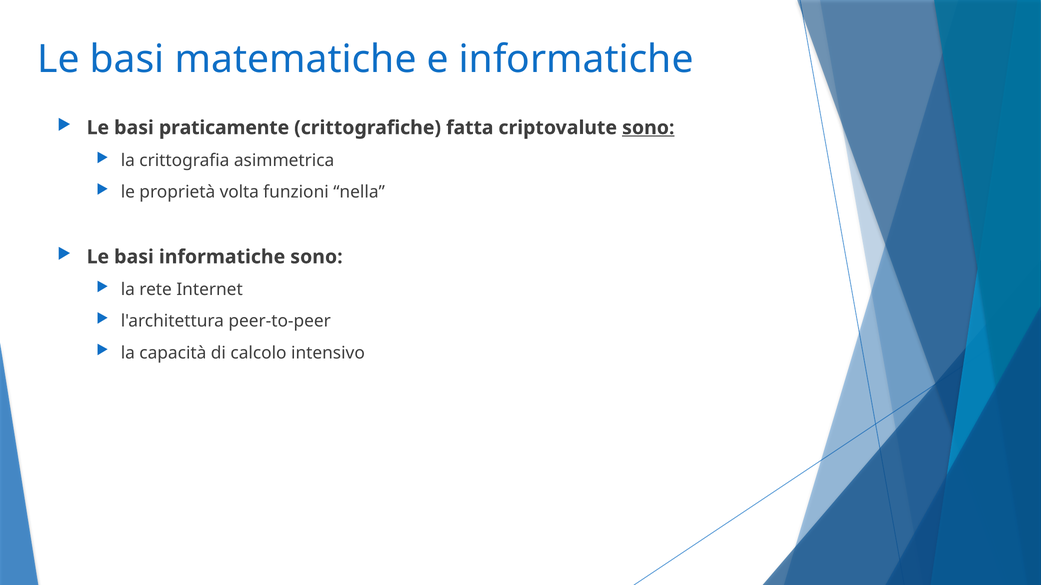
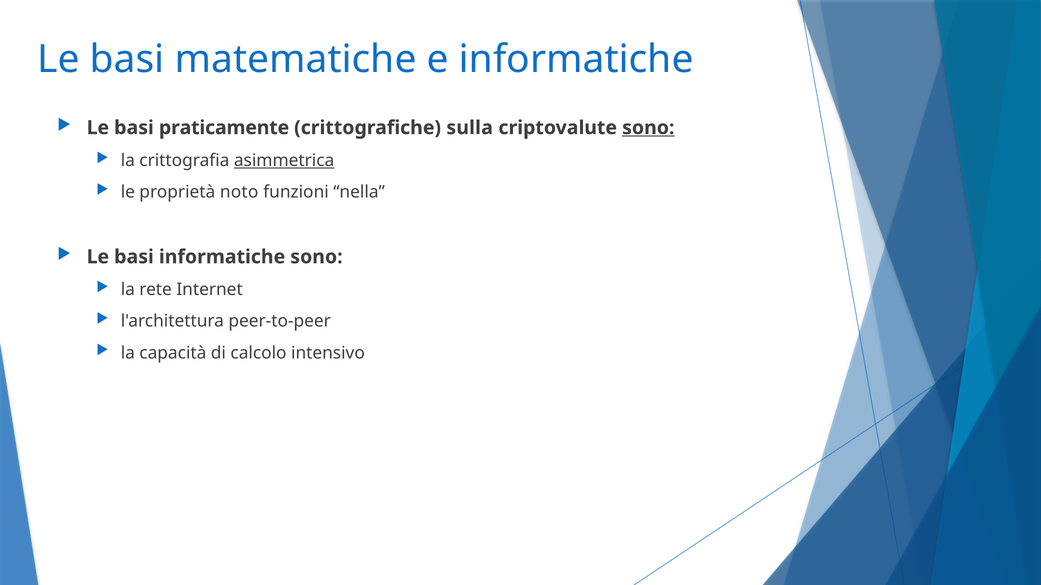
fatta: fatta -> sulla
asimmetrica underline: none -> present
volta: volta -> noto
